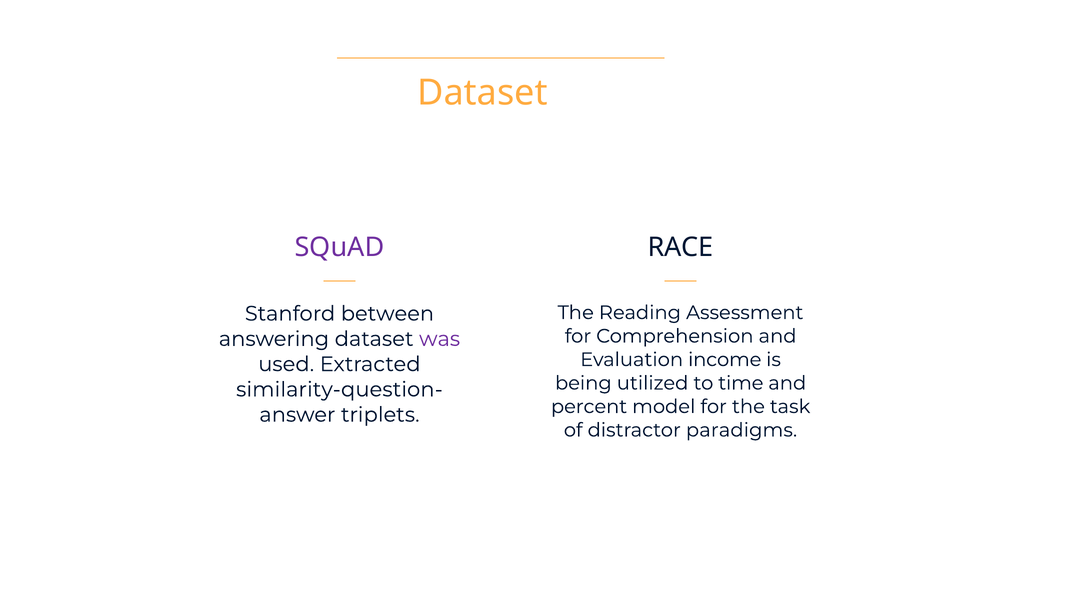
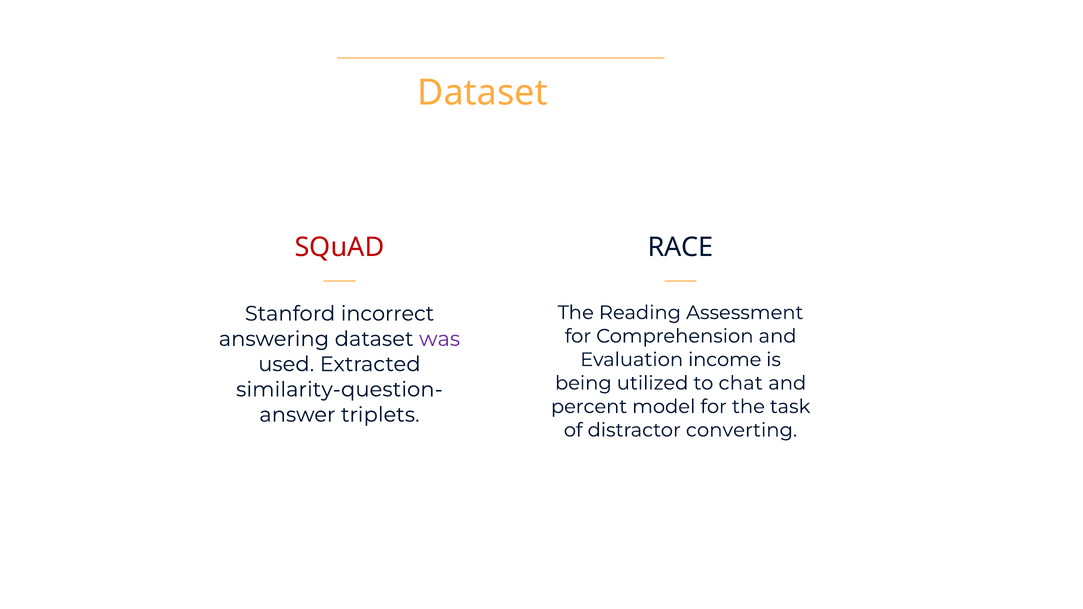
SQuAD colour: purple -> red
between: between -> incorrect
time: time -> chat
paradigms: paradigms -> converting
